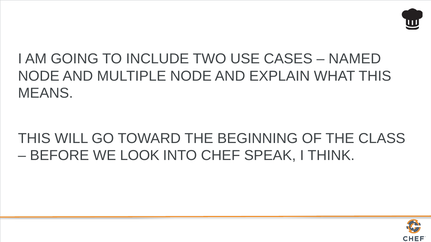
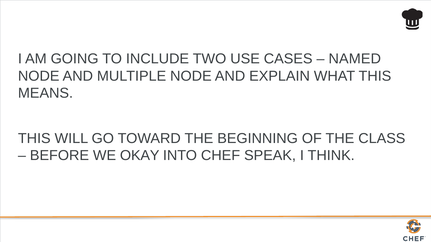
LOOK: LOOK -> OKAY
